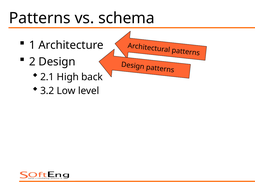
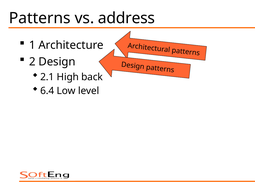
schema: schema -> address
3.2: 3.2 -> 6.4
